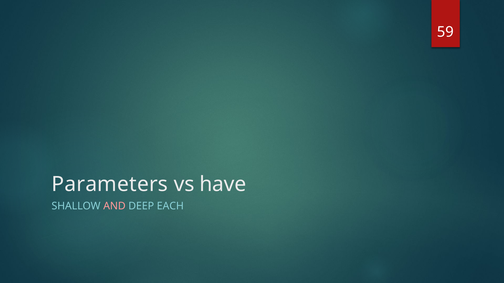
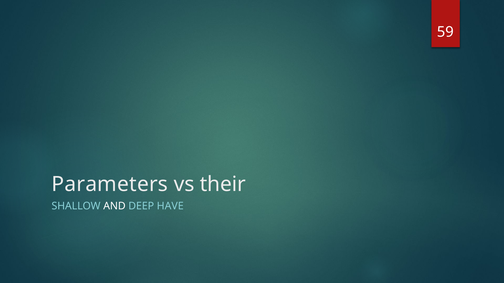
have: have -> their
AND colour: pink -> white
EACH: EACH -> HAVE
